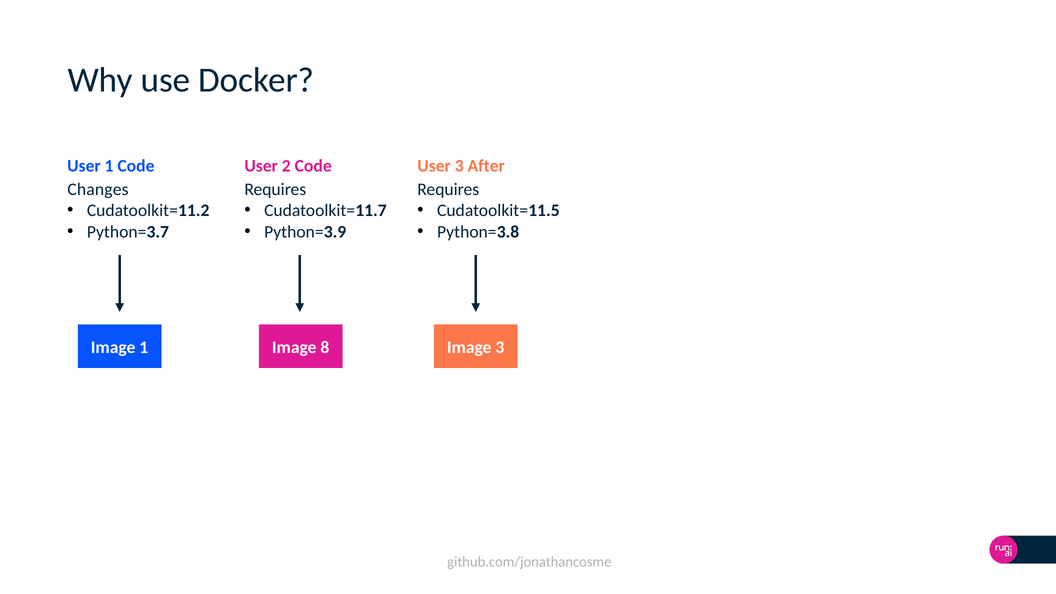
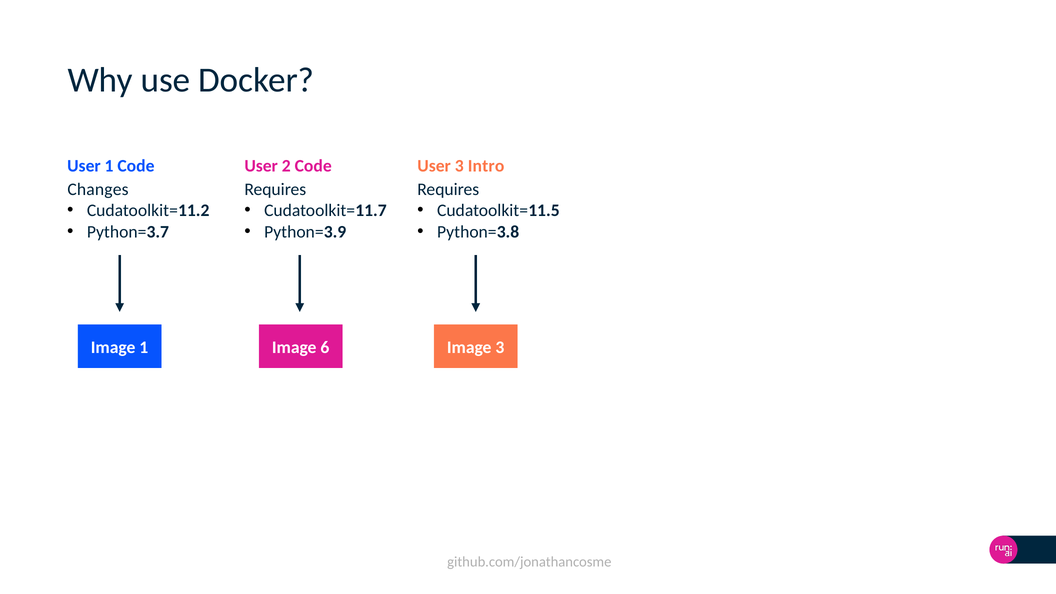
After: After -> Intro
8: 8 -> 6
